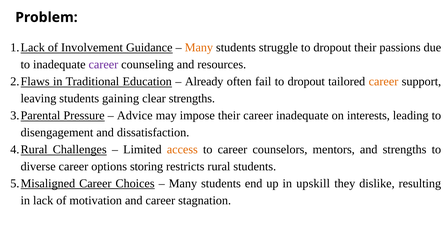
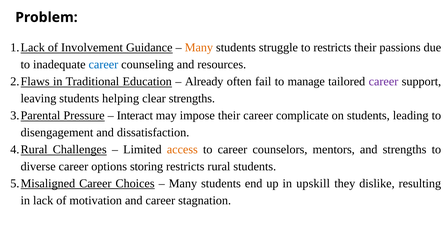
struggle to dropout: dropout -> restricts
career at (103, 65) colour: purple -> blue
fail to dropout: dropout -> manage
career at (383, 82) colour: orange -> purple
gaining: gaining -> helping
Advice: Advice -> Interact
career inadequate: inadequate -> complicate
on interests: interests -> students
